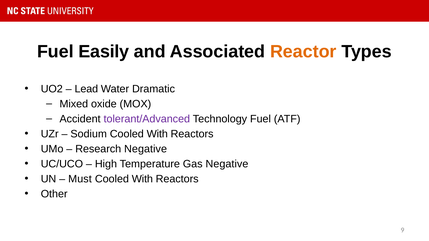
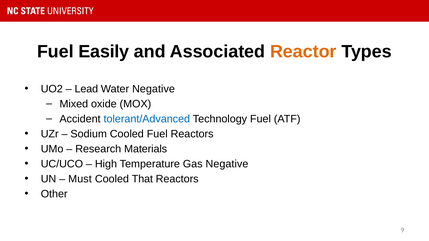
Water Dramatic: Dramatic -> Negative
tolerant/Advanced colour: purple -> blue
Sodium Cooled With: With -> Fuel
Research Negative: Negative -> Materials
With at (142, 179): With -> That
